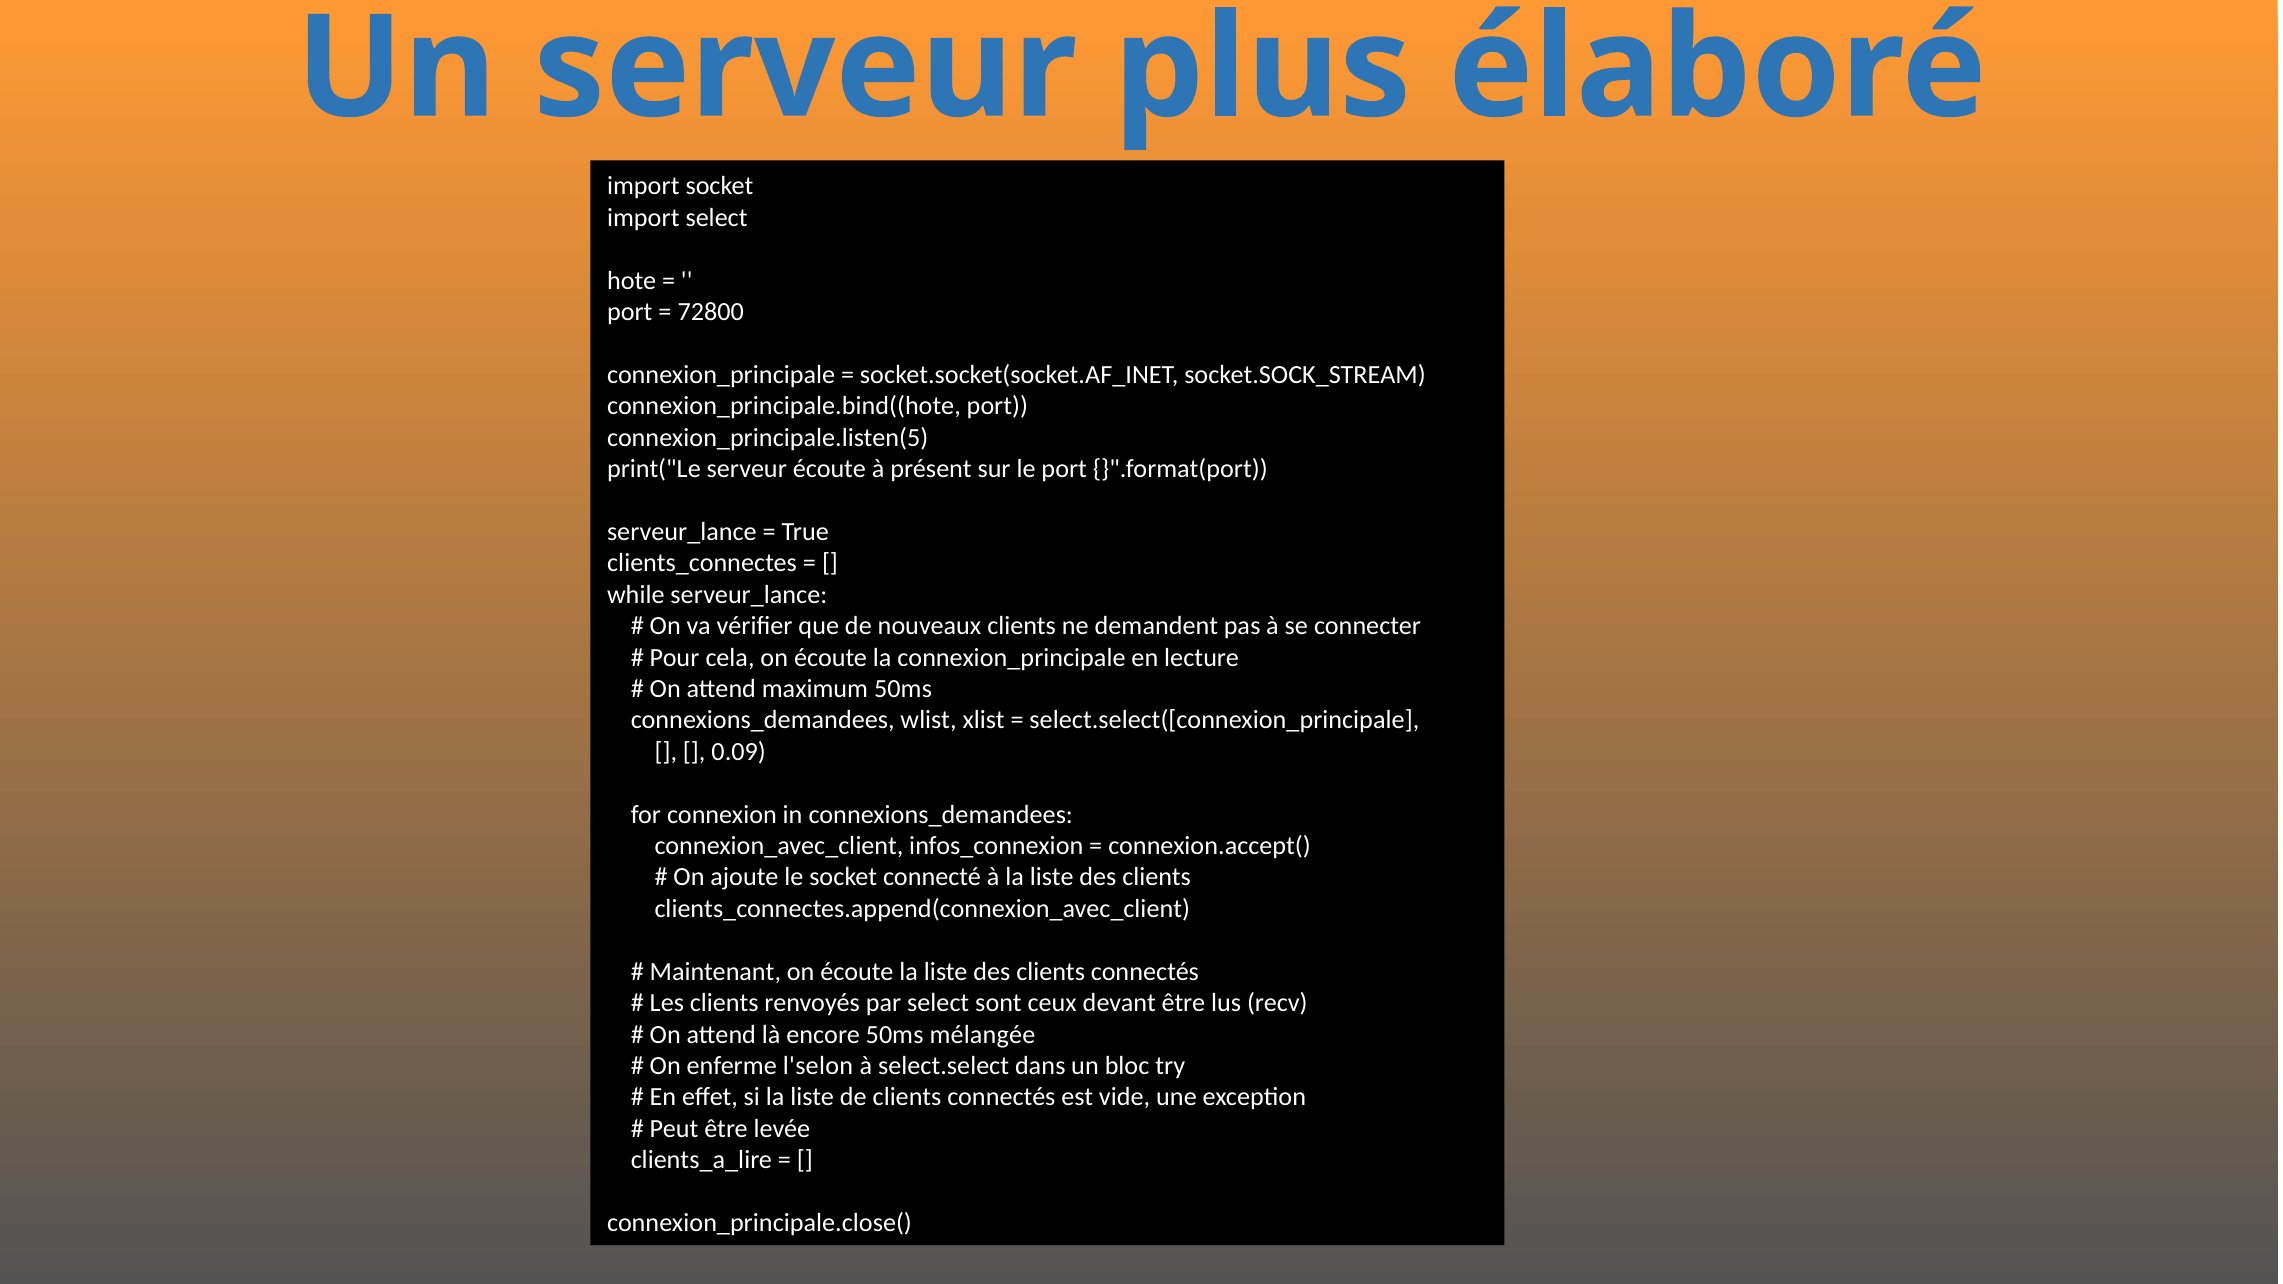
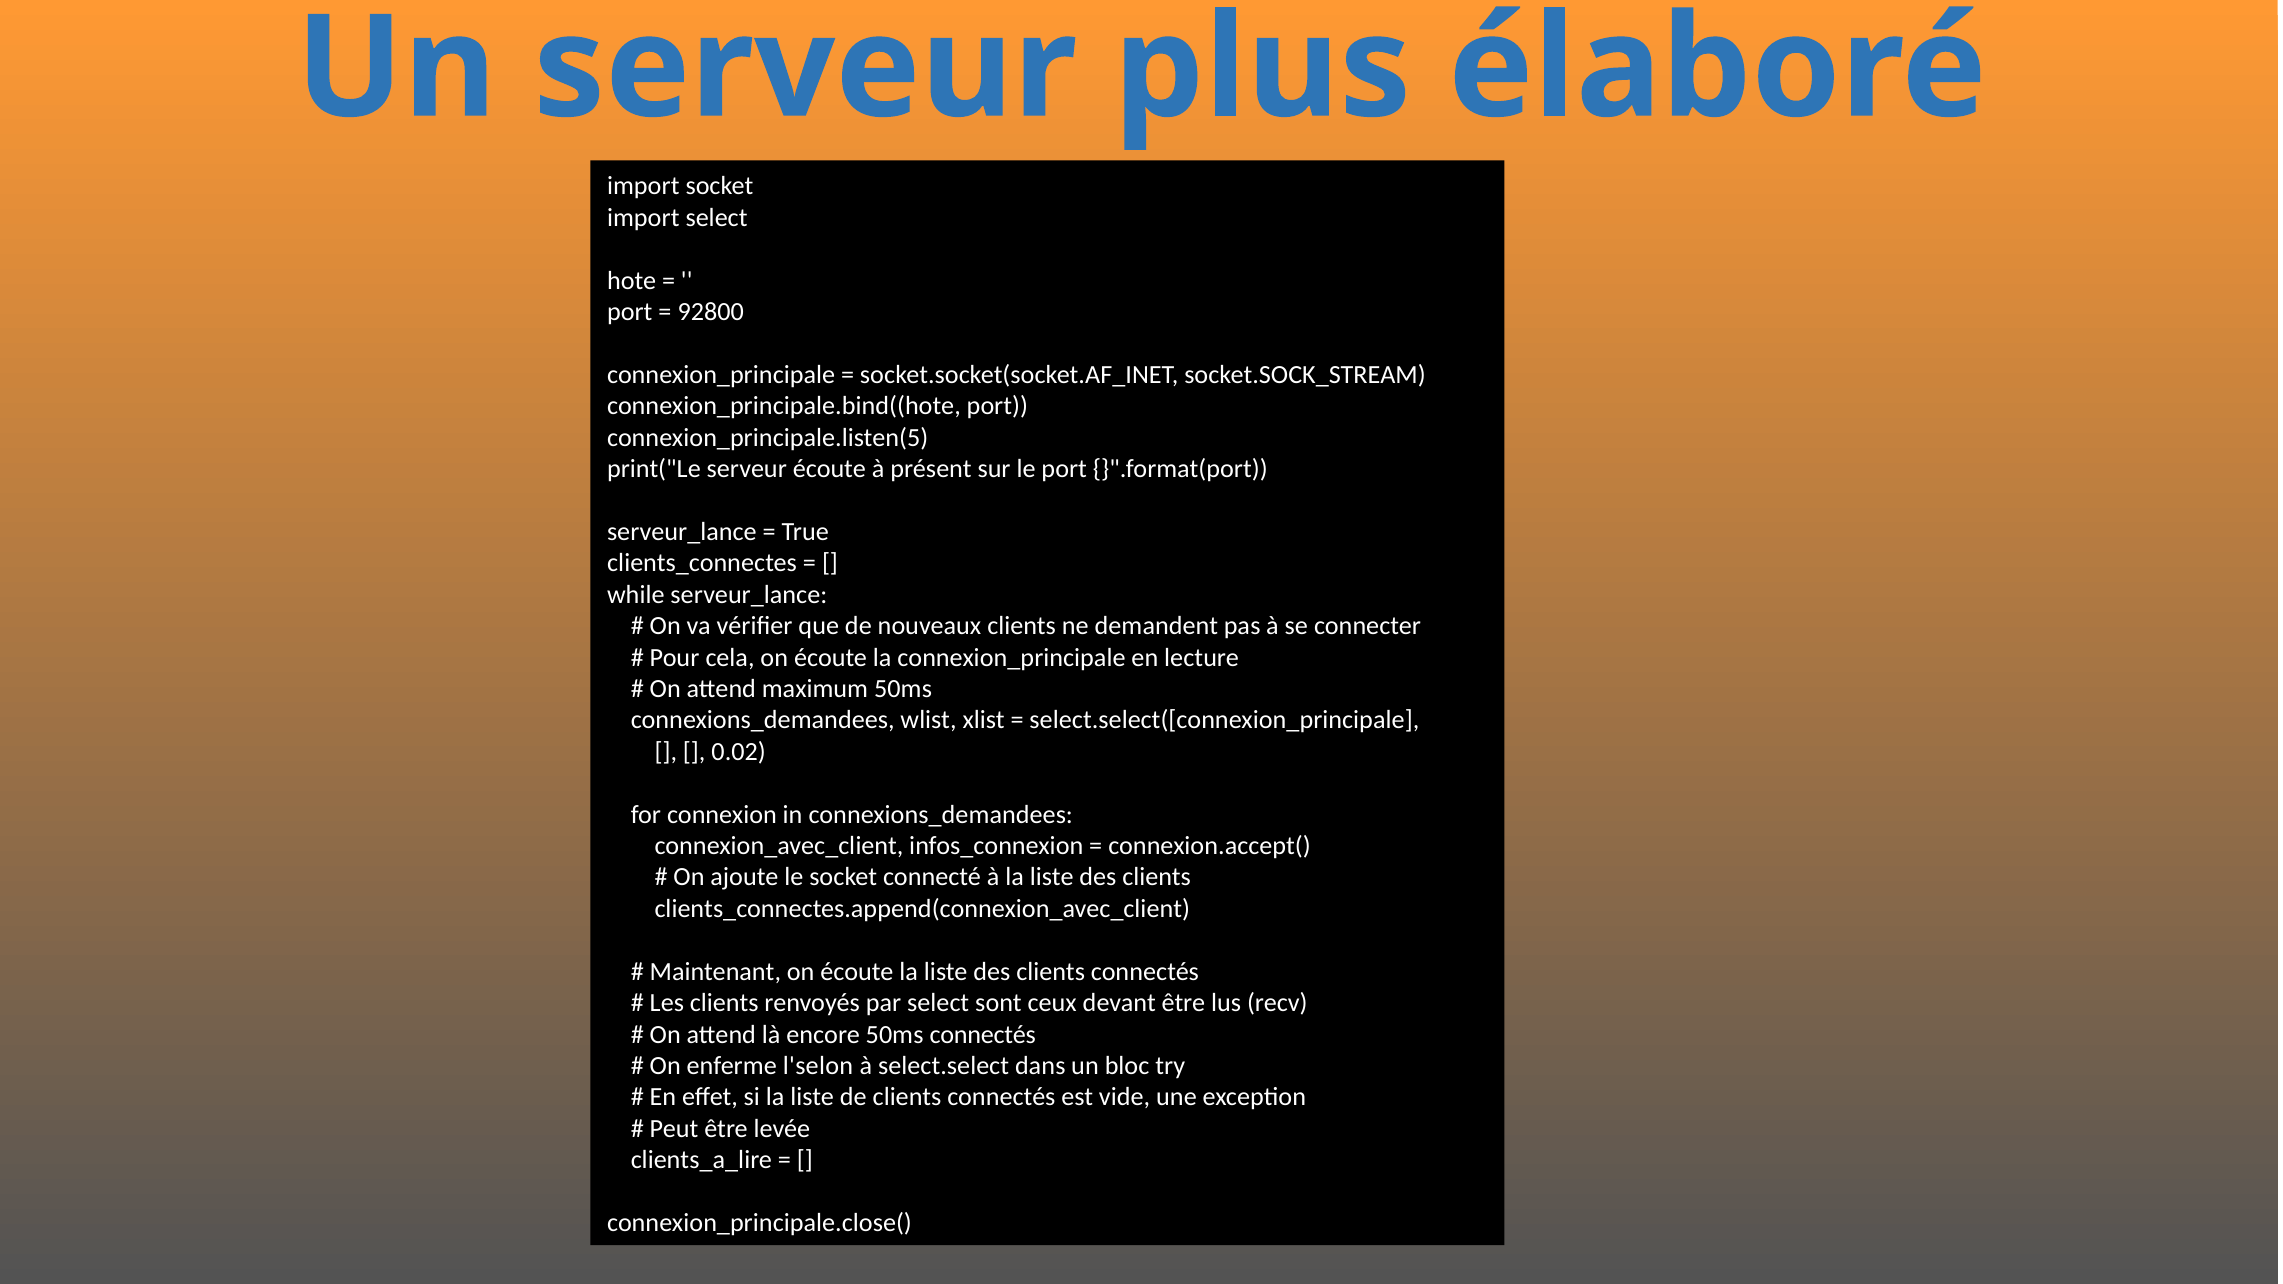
72800: 72800 -> 92800
0.09: 0.09 -> 0.02
50ms mélangée: mélangée -> connectés
